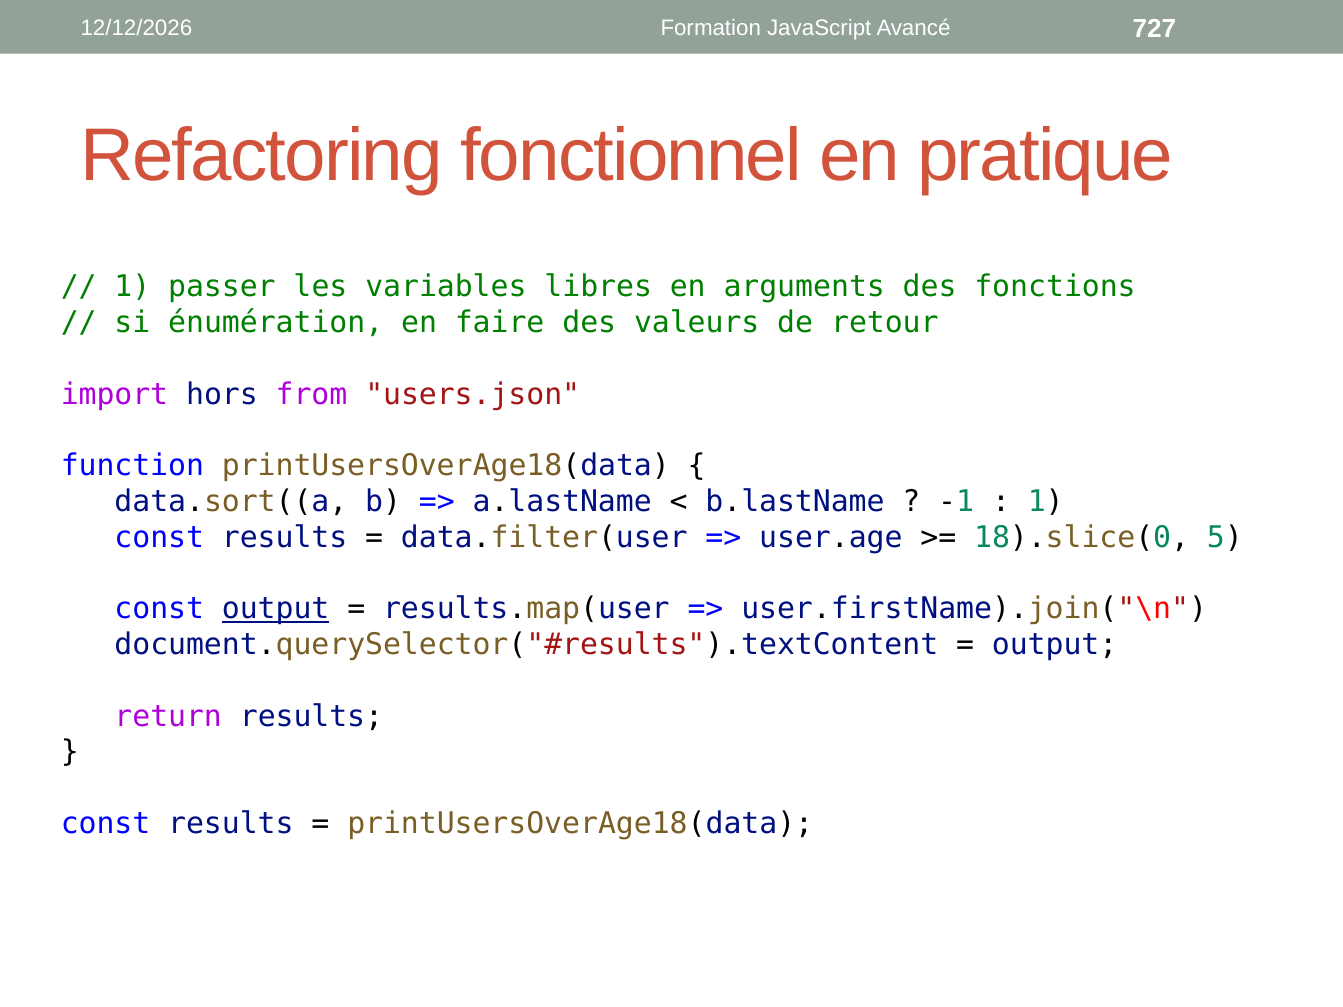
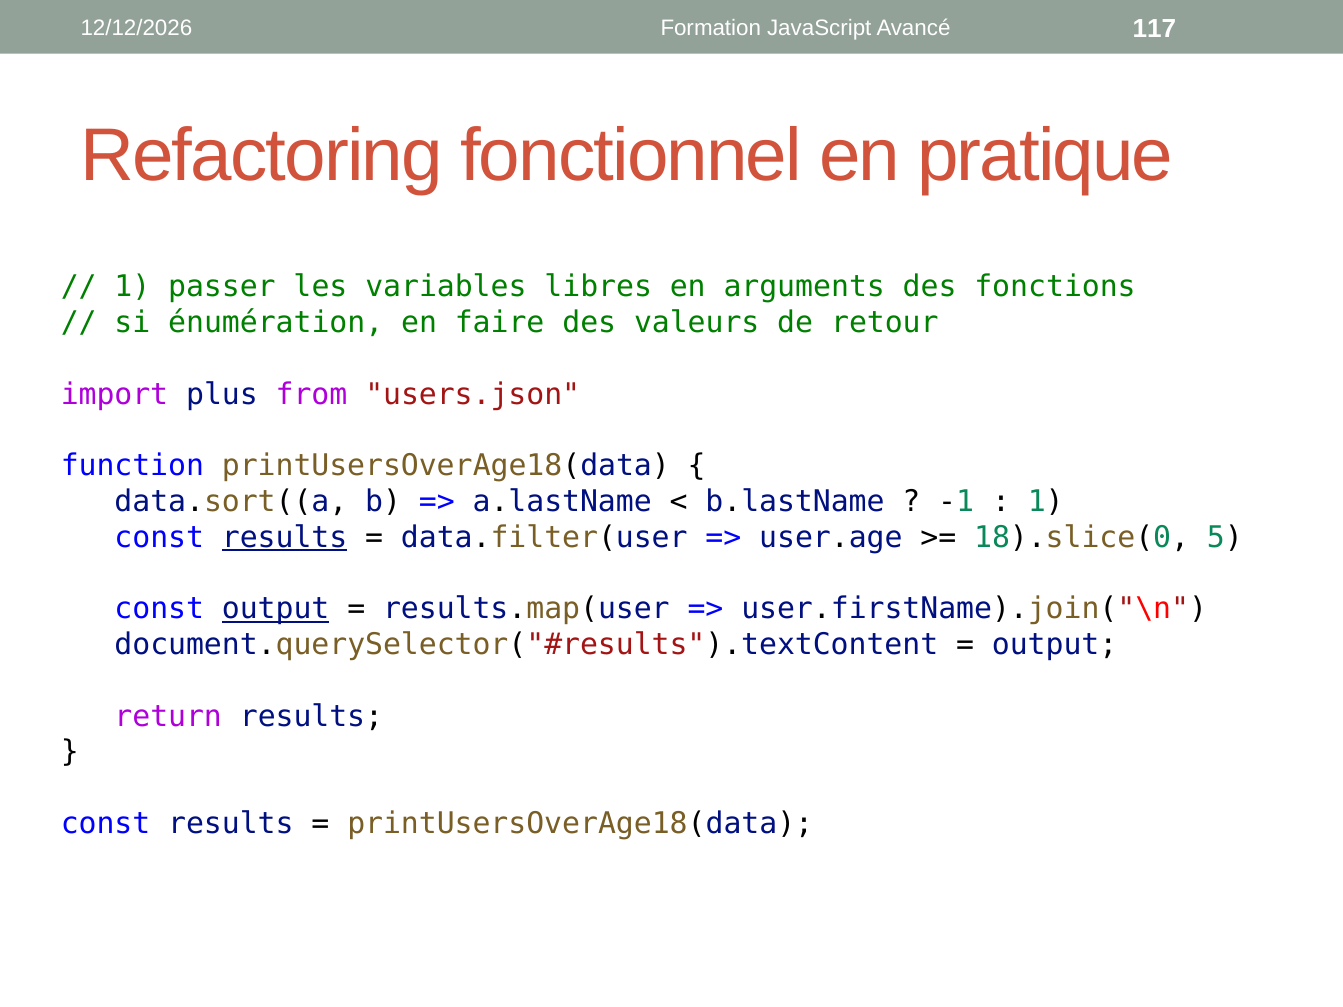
727: 727 -> 117
hors: hors -> plus
results at (285, 538) underline: none -> present
